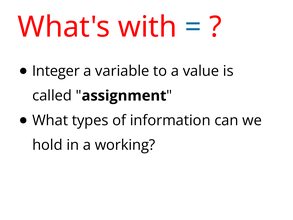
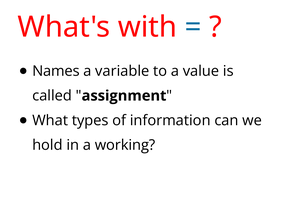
Integer: Integer -> Names
